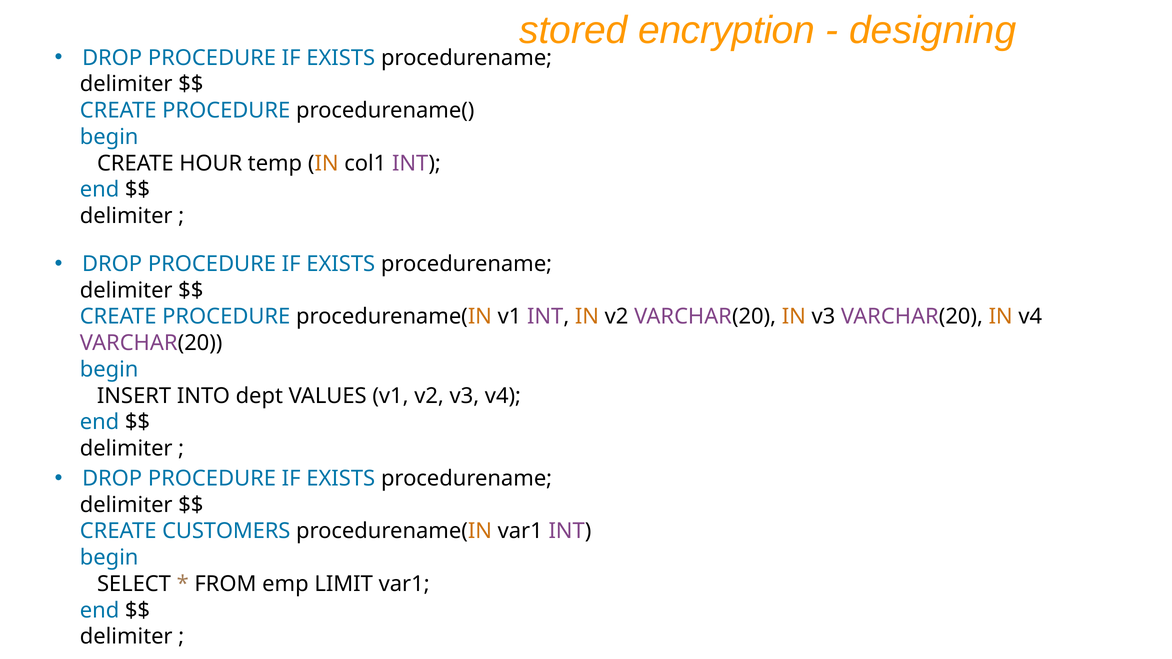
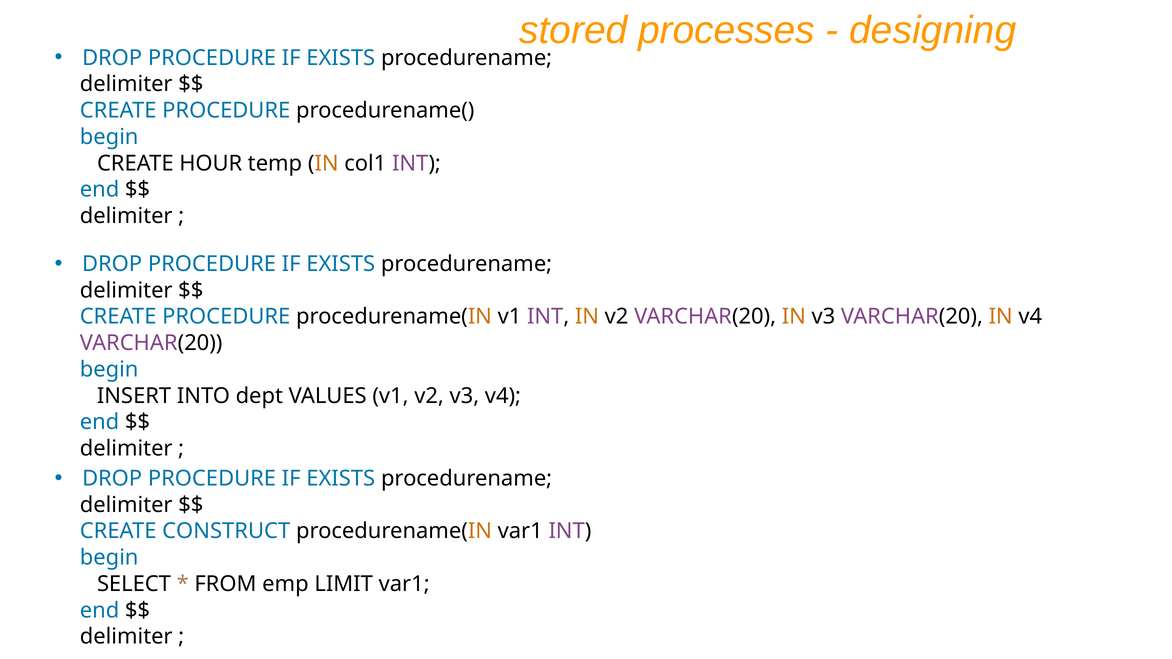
encryption: encryption -> processes
CUSTOMERS: CUSTOMERS -> CONSTRUCT
